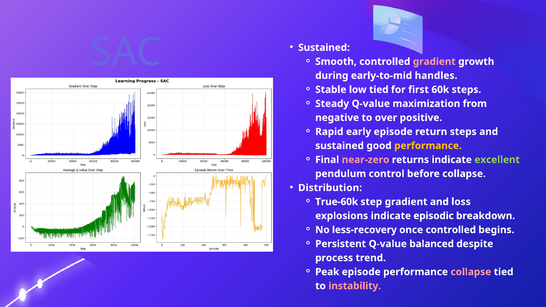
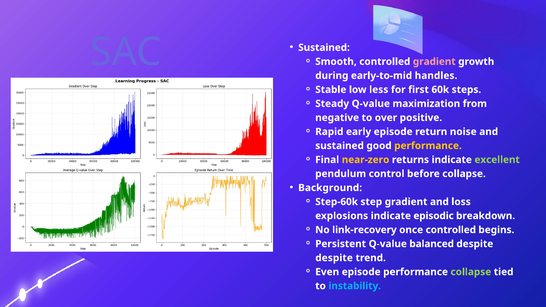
low tied: tied -> less
return steps: steps -> noise
near-zero colour: pink -> yellow
Distribution: Distribution -> Background
True-60k: True-60k -> Step-60k
less-recovery: less-recovery -> link-recovery
process at (334, 258): process -> despite
Peak: Peak -> Even
collapse at (471, 272) colour: pink -> light green
instability colour: pink -> light blue
